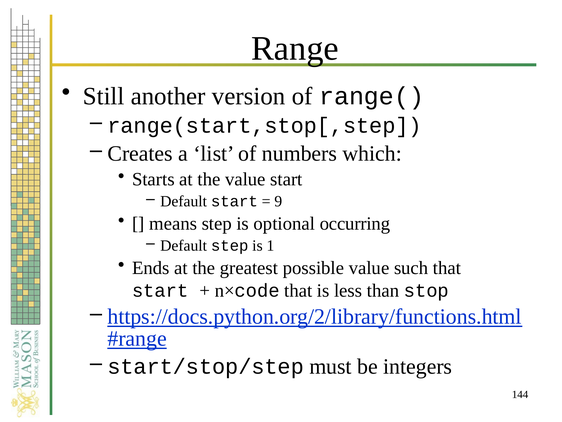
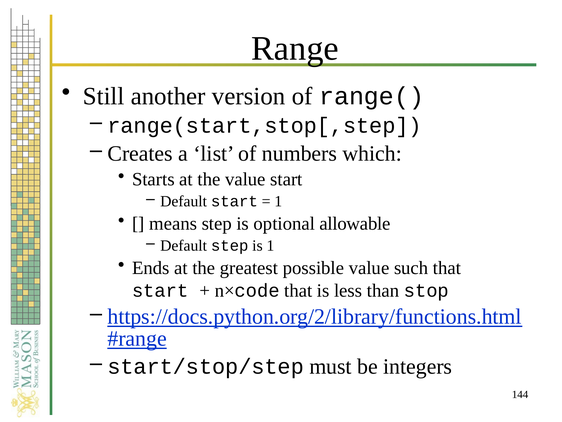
9 at (278, 201): 9 -> 1
occurring: occurring -> allowable
